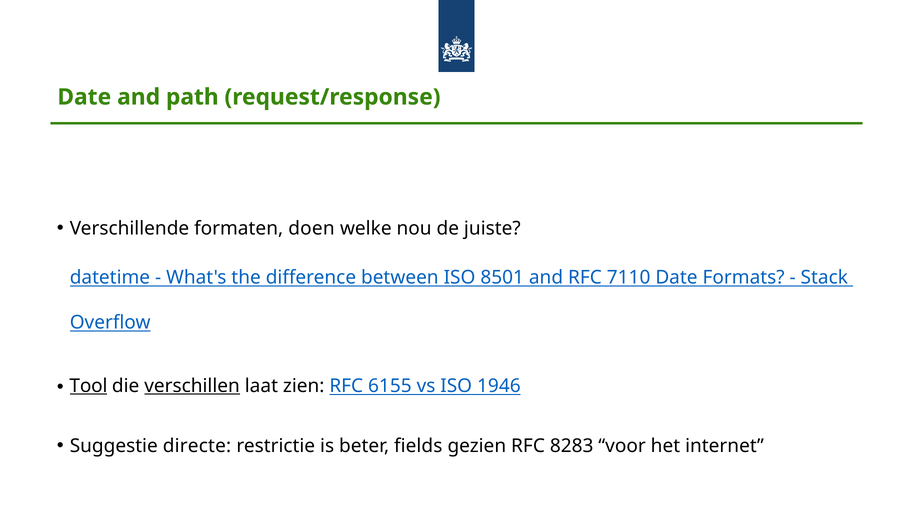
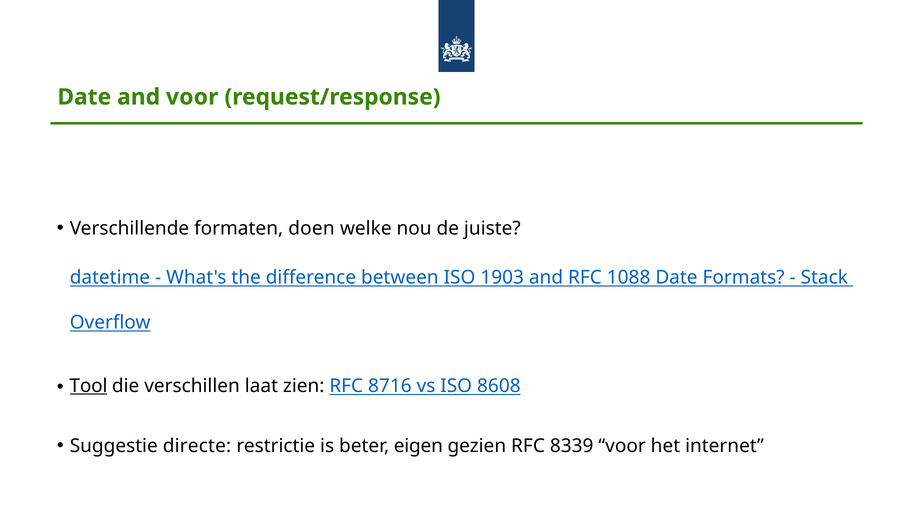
and path: path -> voor
8501: 8501 -> 1903
7110: 7110 -> 1088
verschillen underline: present -> none
6155: 6155 -> 8716
1946: 1946 -> 8608
fields: fields -> eigen
8283: 8283 -> 8339
